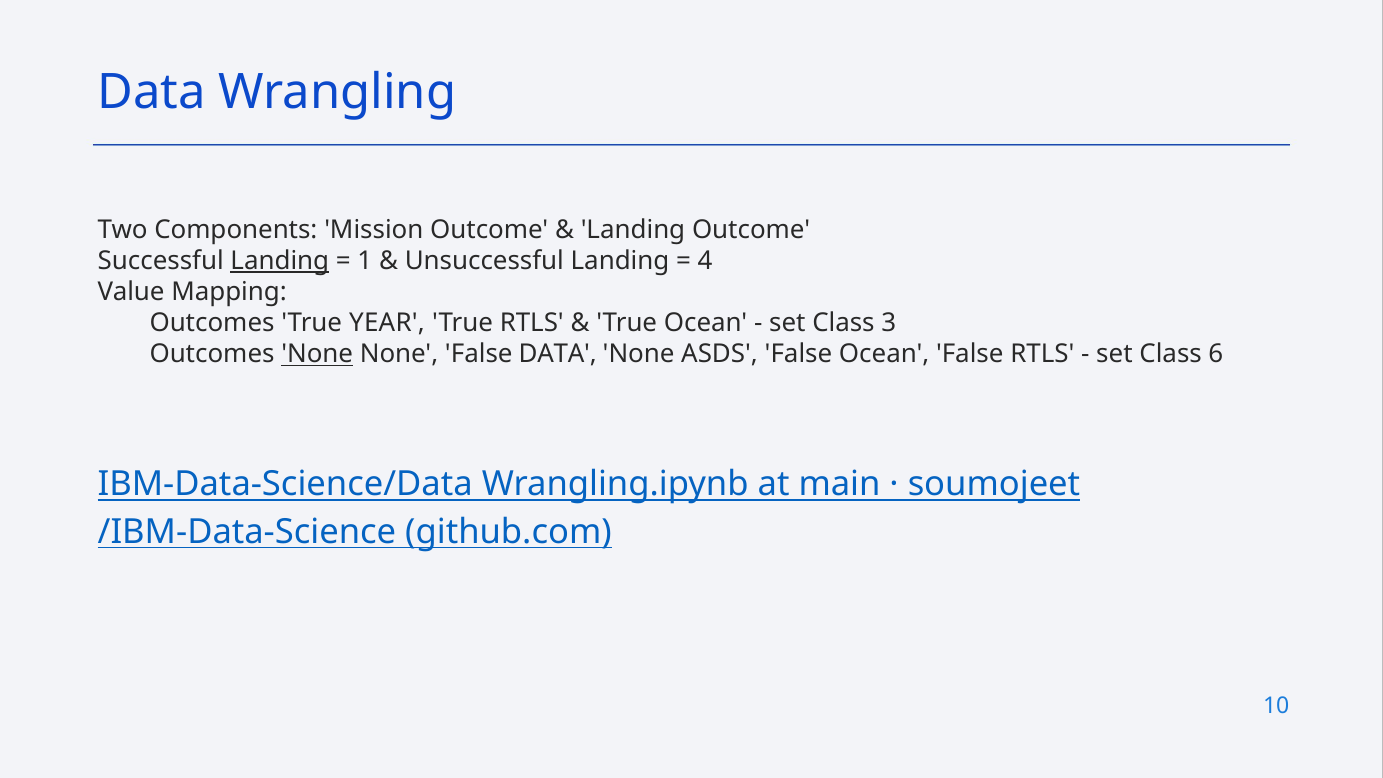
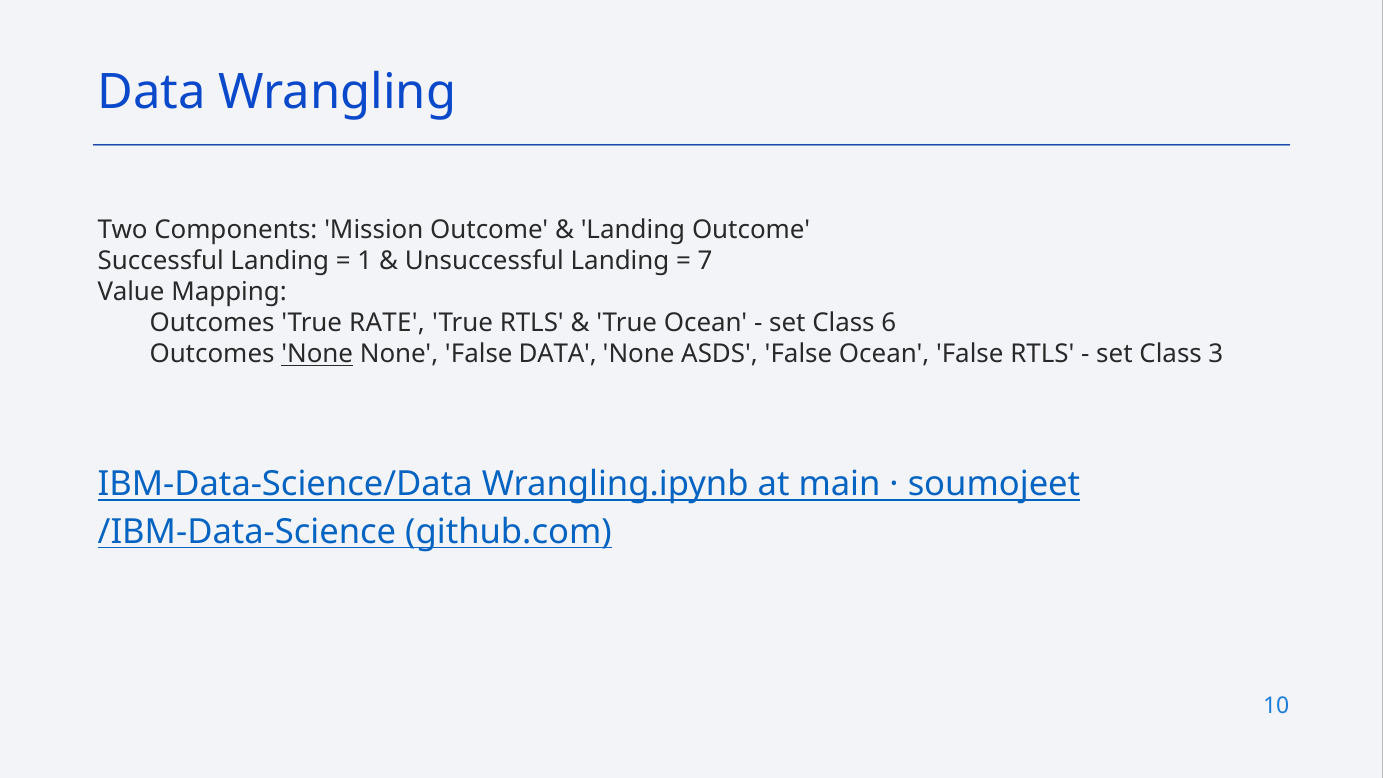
Landing at (280, 261) underline: present -> none
4: 4 -> 7
YEAR: YEAR -> RATE
3: 3 -> 6
6: 6 -> 3
